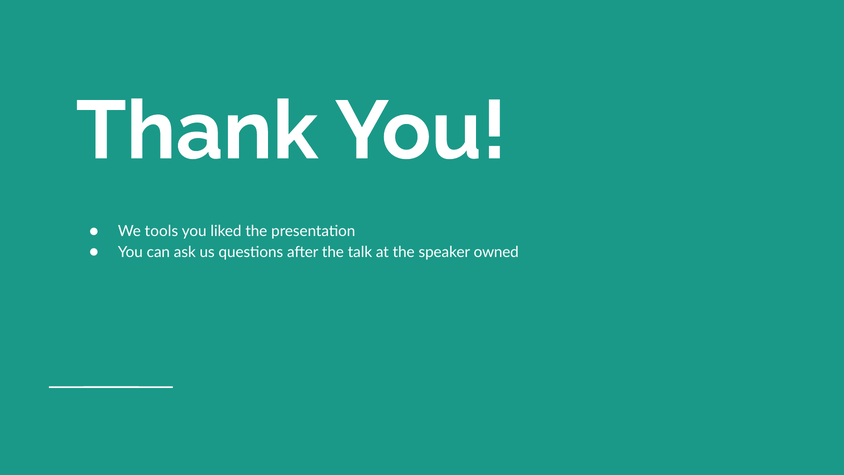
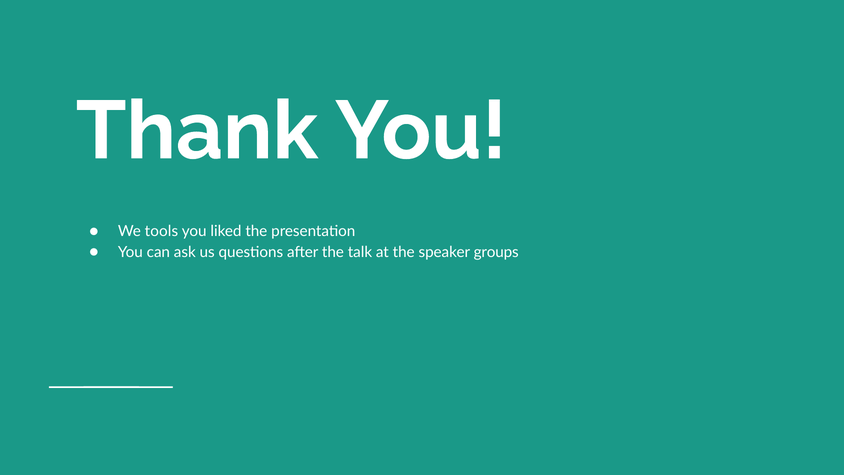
owned: owned -> groups
